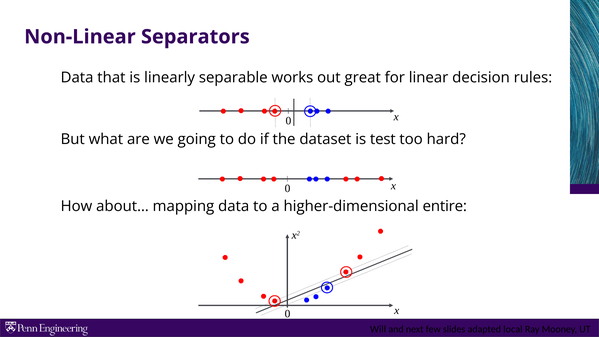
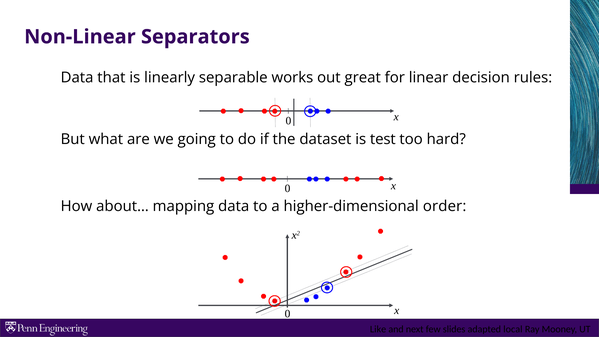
entire: entire -> order
Will: Will -> Like
